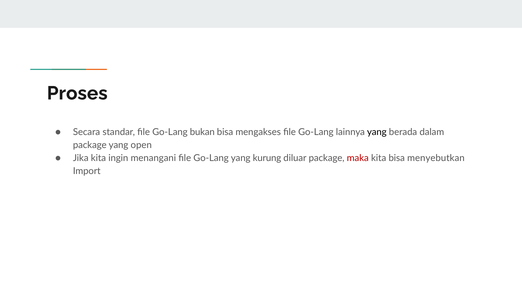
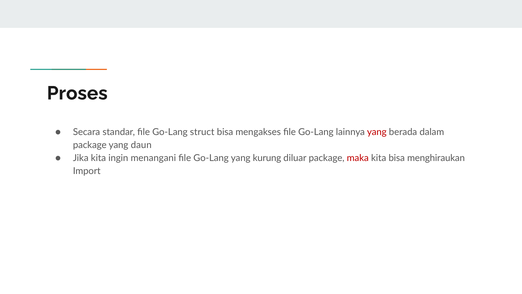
bukan: bukan -> struct
yang at (377, 132) colour: black -> red
open: open -> daun
menyebutkan: menyebutkan -> menghiraukan
